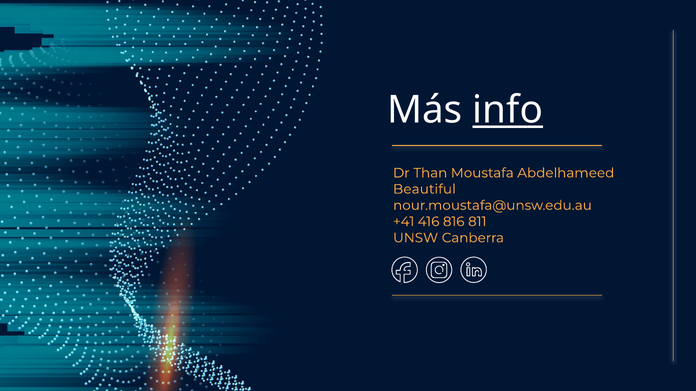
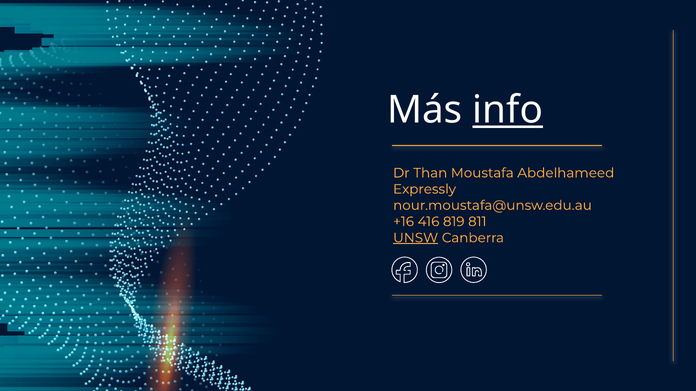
Beautiful: Beautiful -> Expressly
+41: +41 -> +16
816: 816 -> 819
UNSW underline: none -> present
